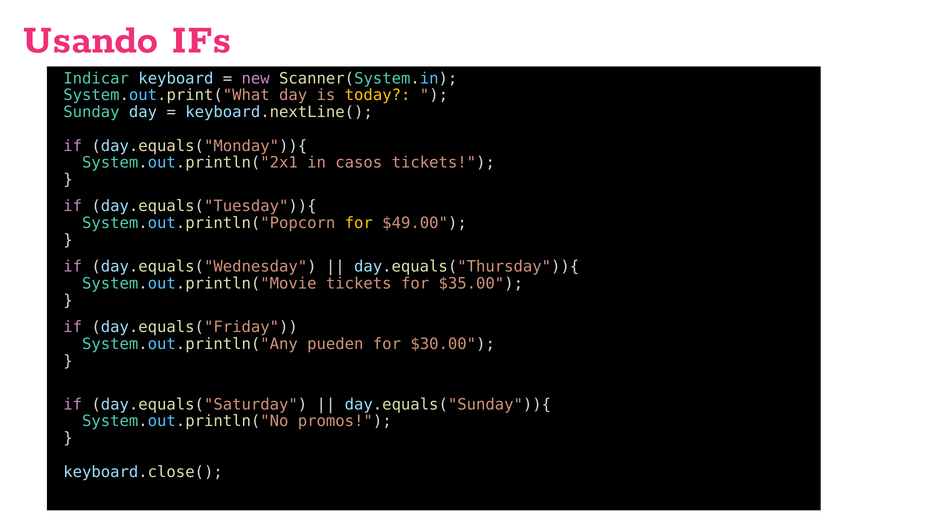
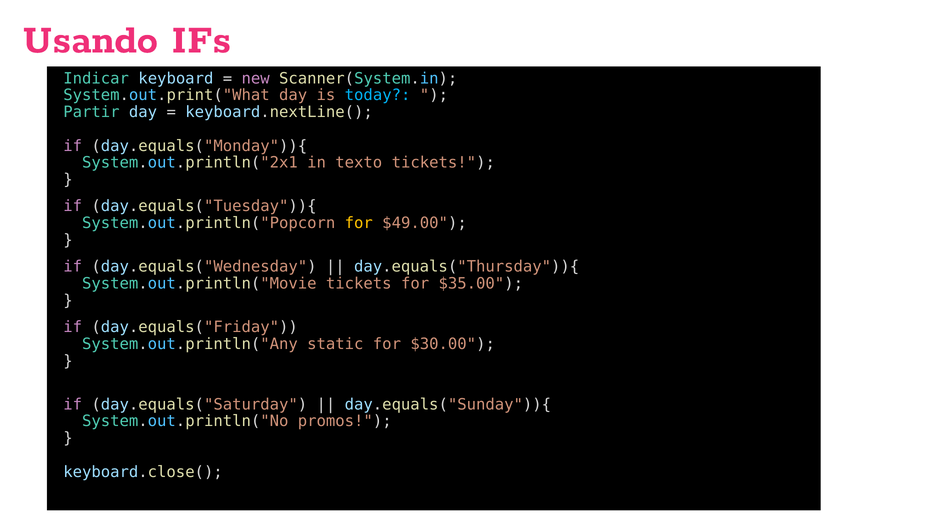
today colour: yellow -> light blue
Sunday: Sunday -> Partir
casos: casos -> texto
pueden: pueden -> static
